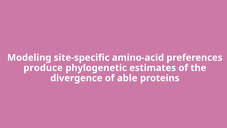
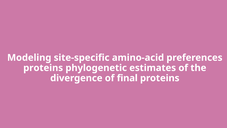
produce at (43, 68): produce -> proteins
able: able -> final
